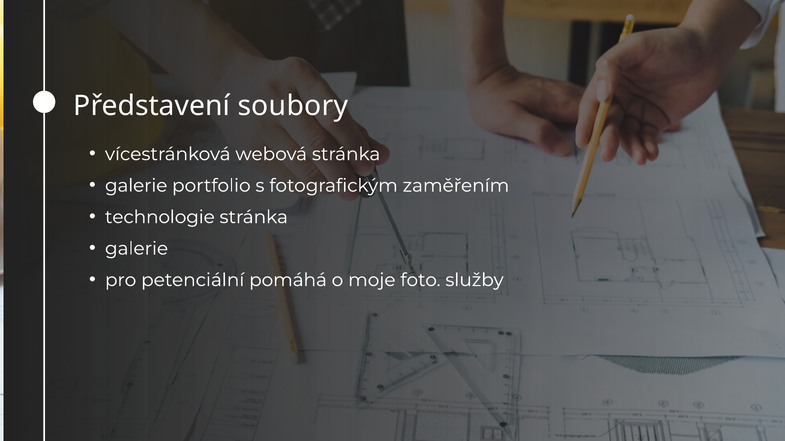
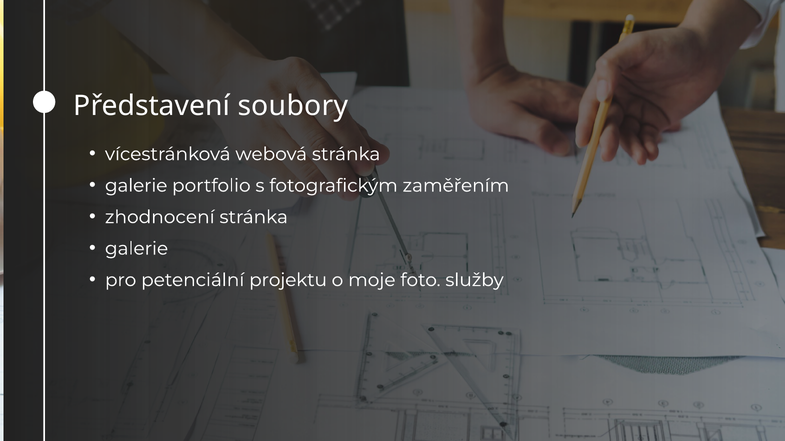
technologie: technologie -> zhodnocení
pomáhá: pomáhá -> projektu
